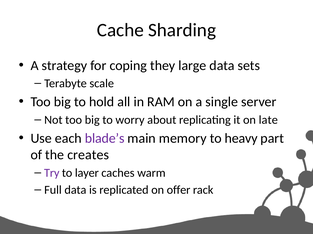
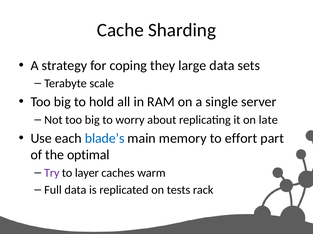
blade’s colour: purple -> blue
heavy: heavy -> effort
creates: creates -> optimal
offer: offer -> tests
